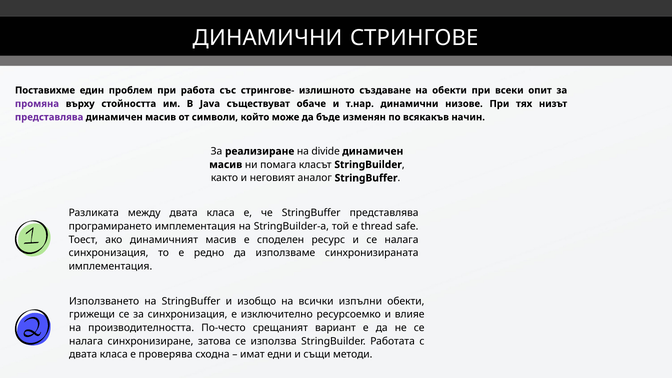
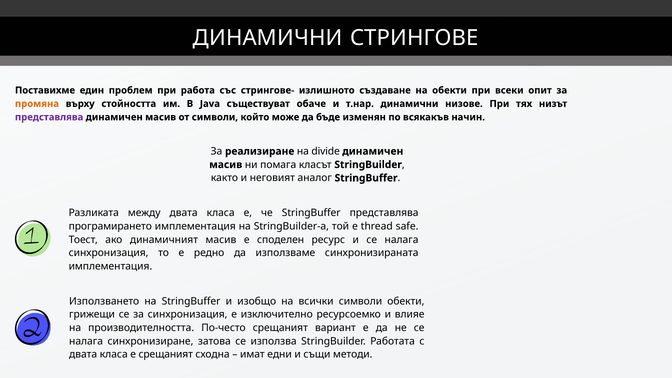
промяна colour: purple -> orange
всички изпълни: изпълни -> символи
е проверява: проверява -> срещаният
